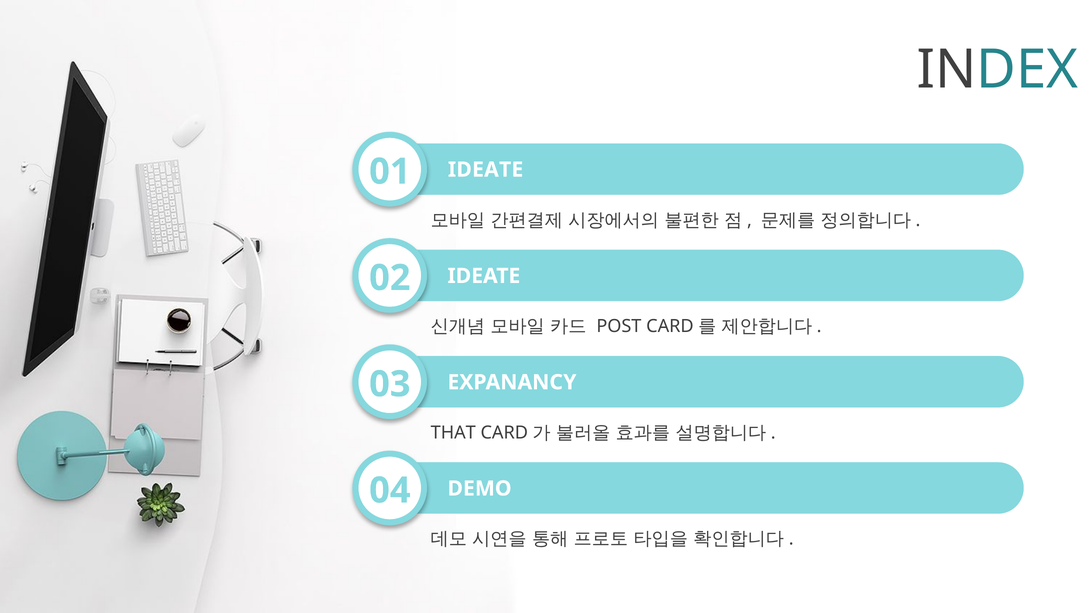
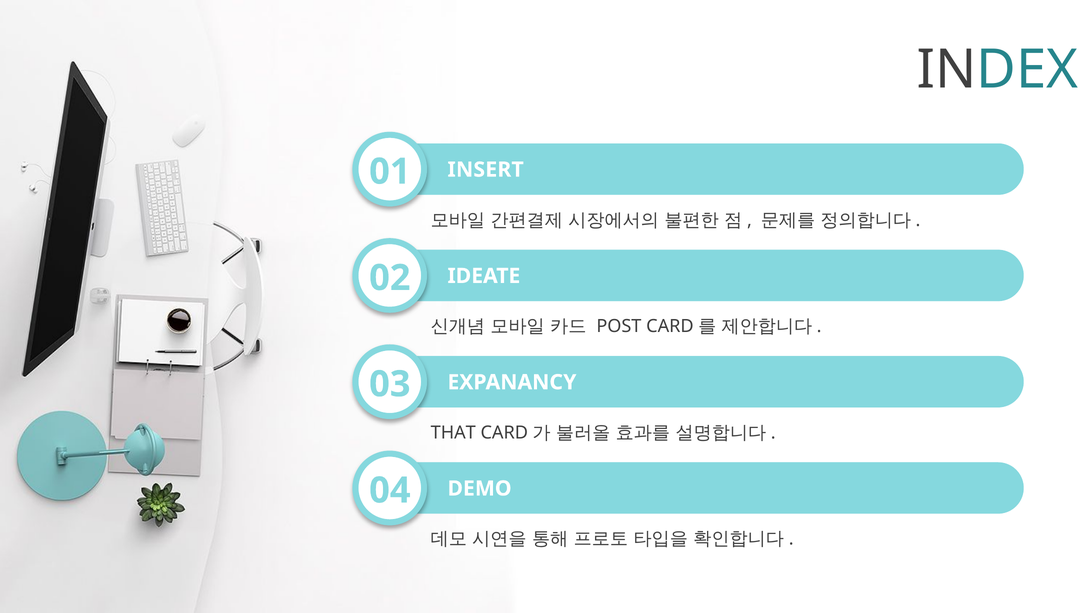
01 IDEATE: IDEATE -> INSERT
